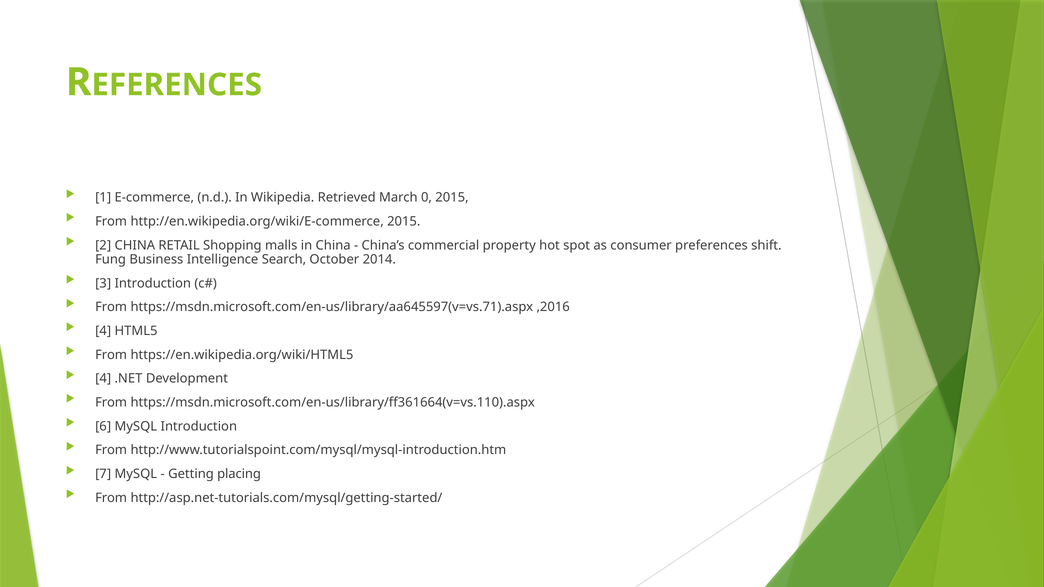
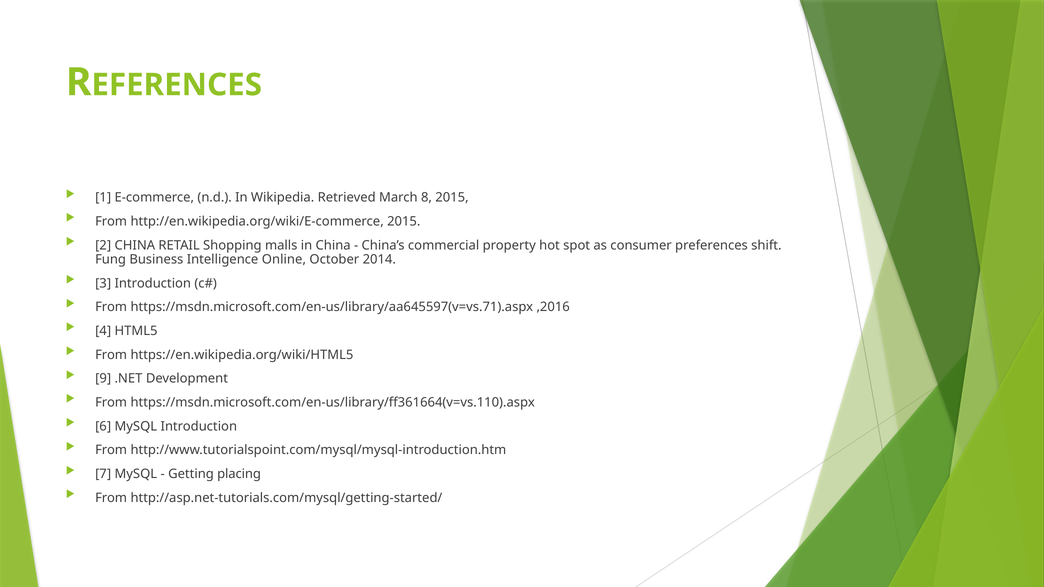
0: 0 -> 8
Search: Search -> Online
4 at (103, 379): 4 -> 9
